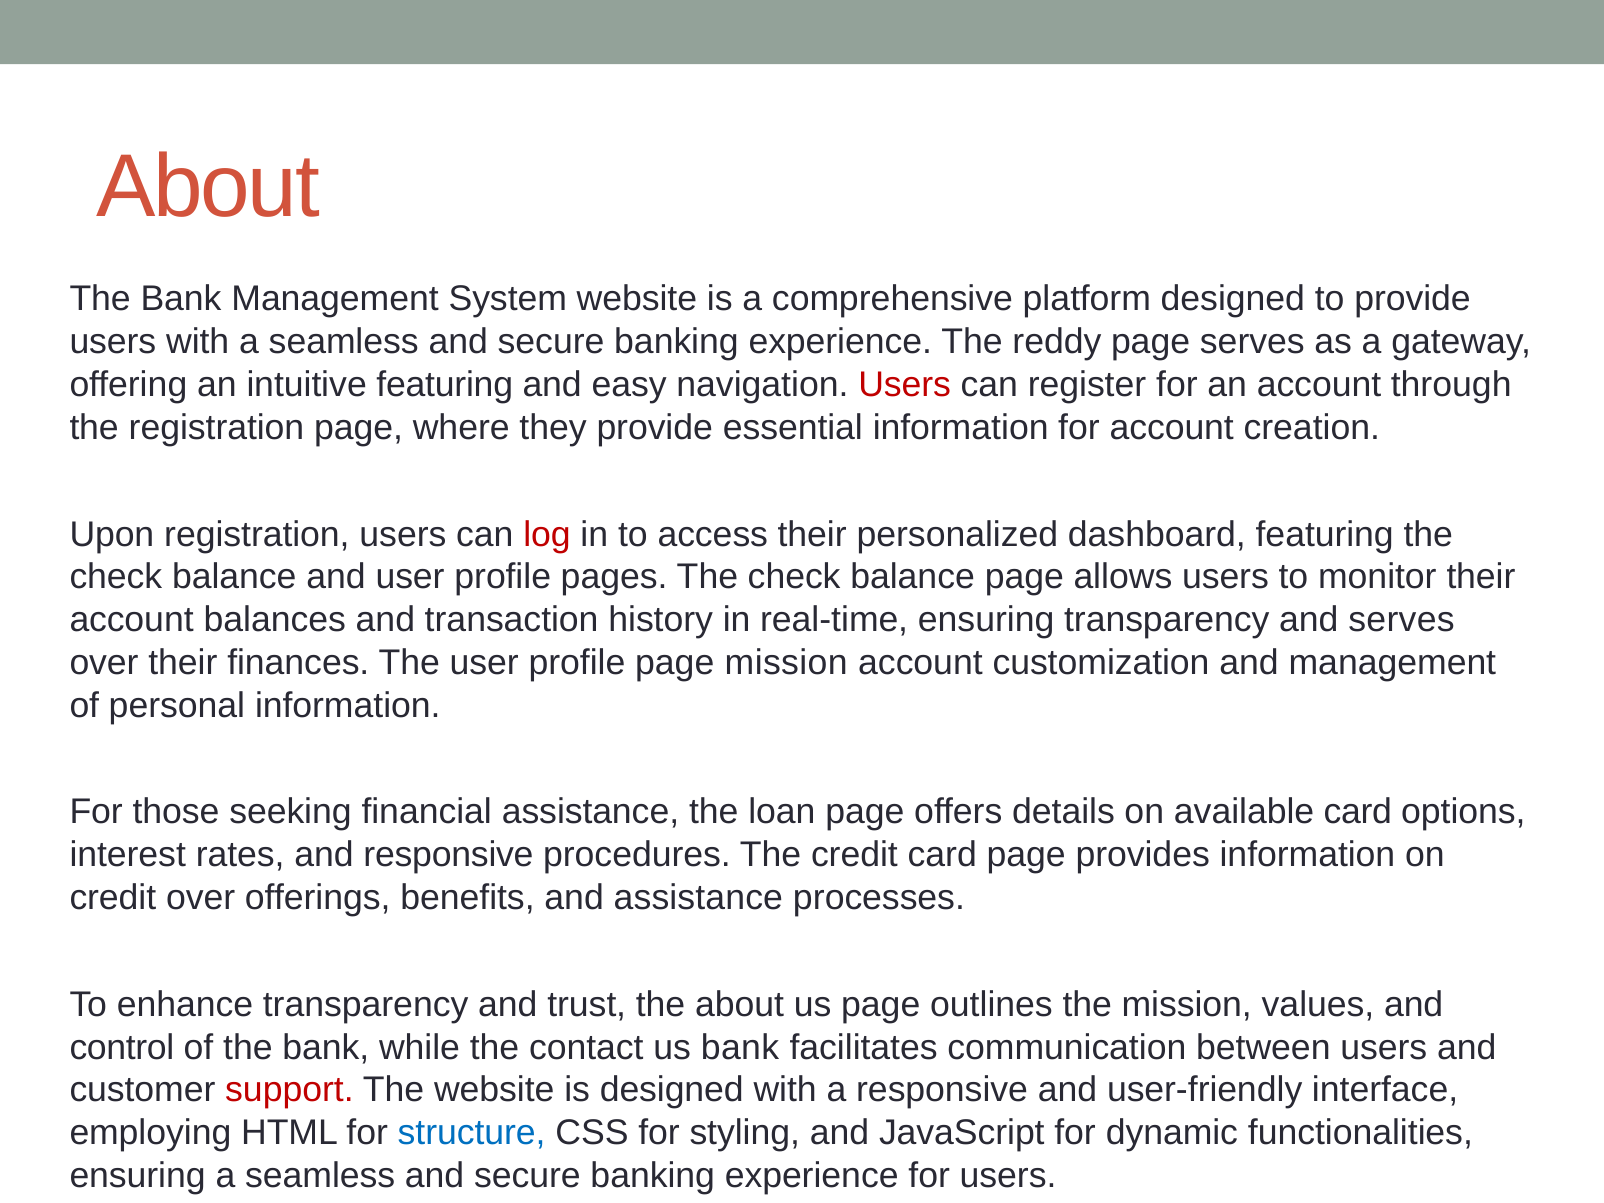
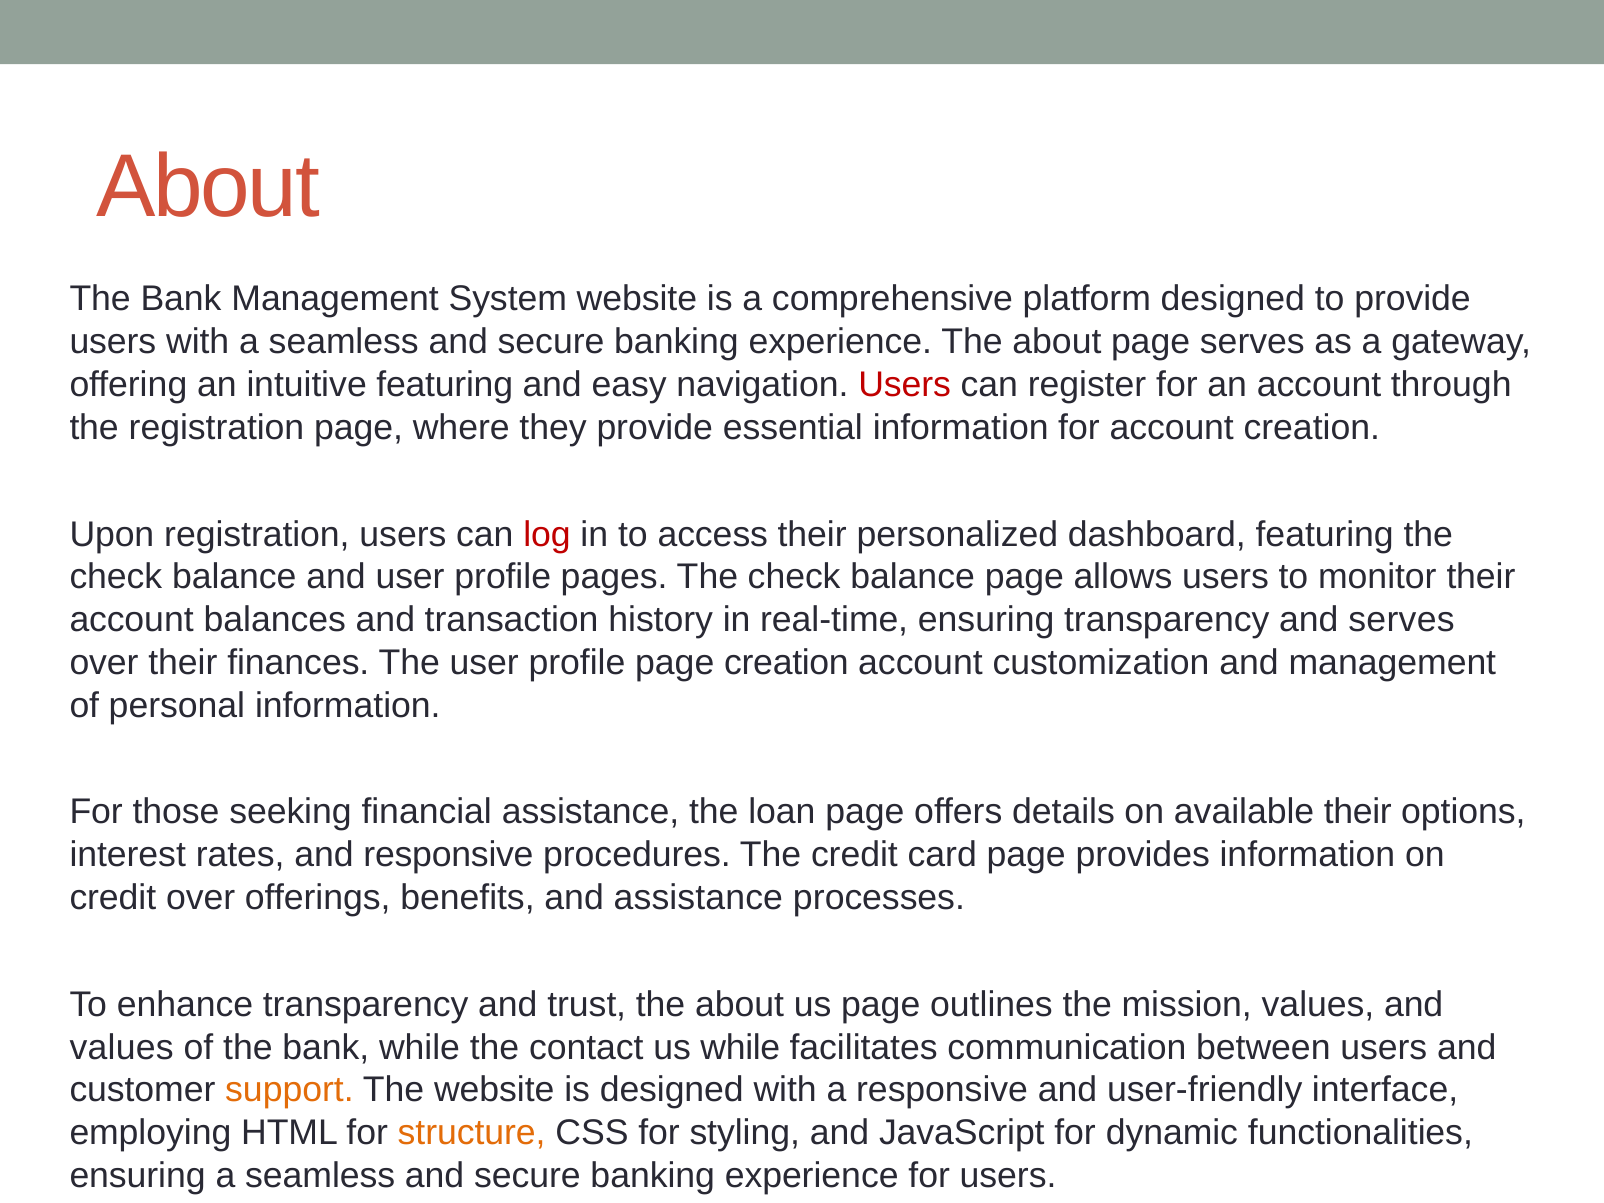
experience The reddy: reddy -> about
page mission: mission -> creation
available card: card -> their
control at (122, 1047): control -> values
us bank: bank -> while
support colour: red -> orange
structure colour: blue -> orange
